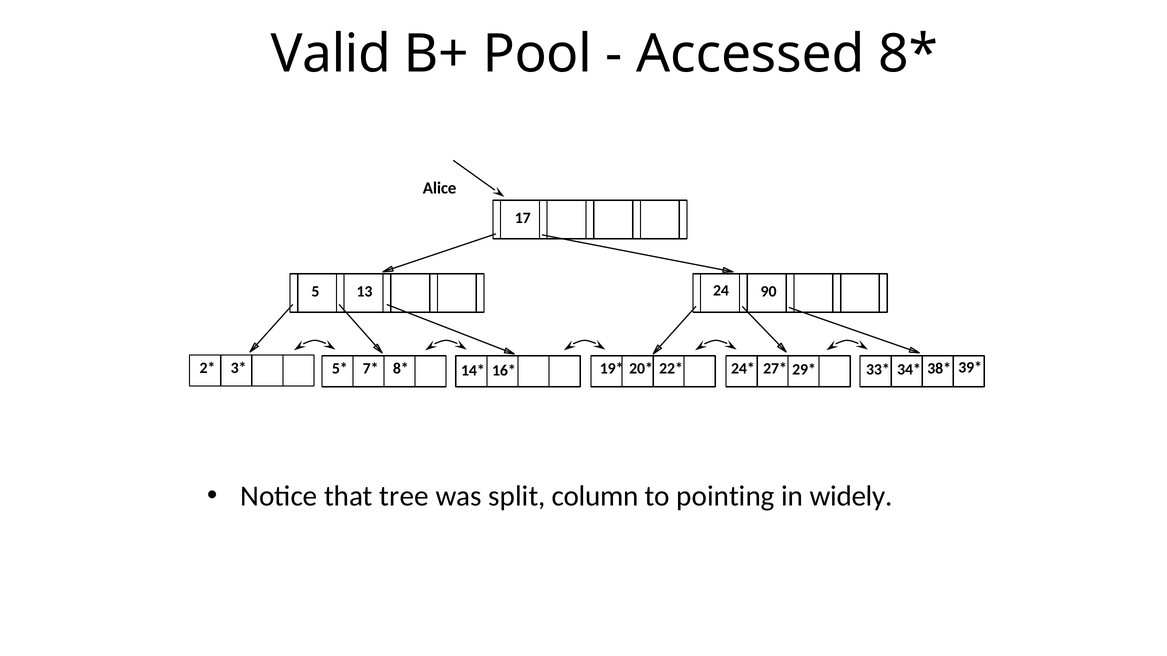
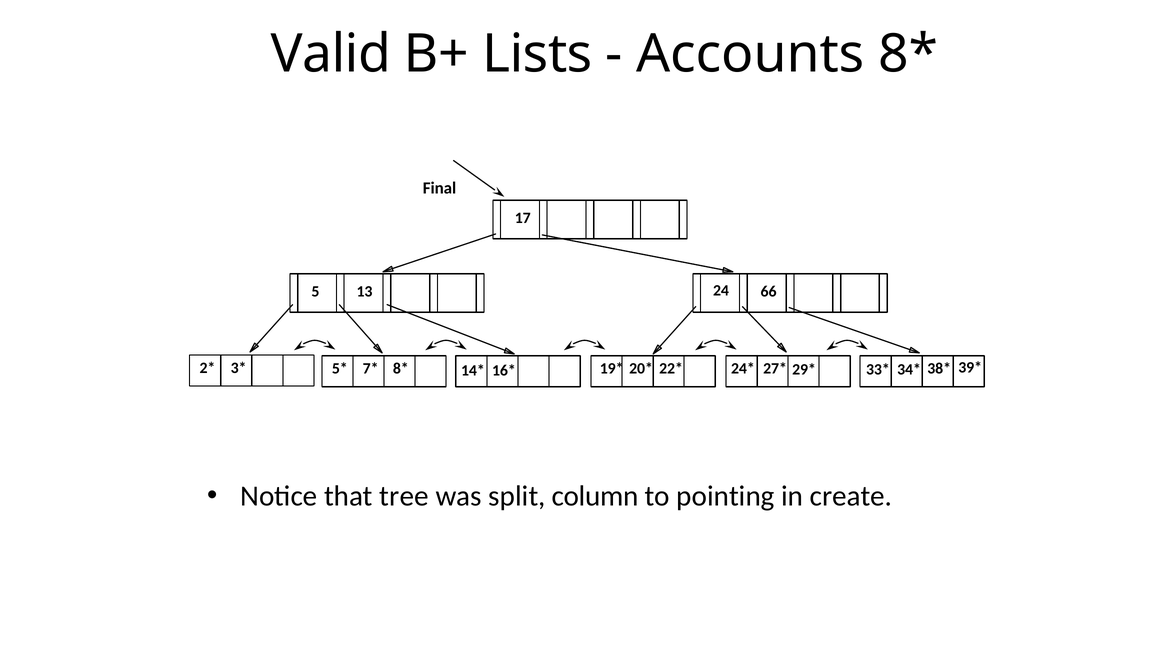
Pool: Pool -> Lists
Accessed: Accessed -> Accounts
Alice: Alice -> Final
90: 90 -> 66
widely: widely -> create
